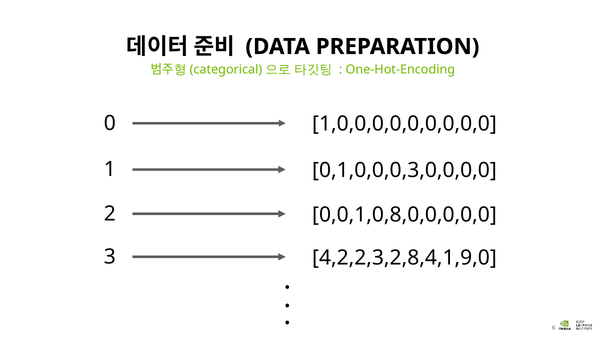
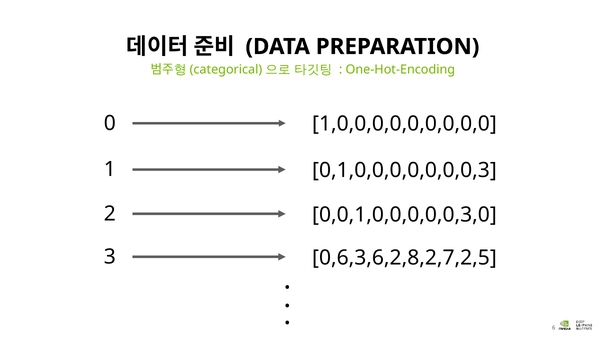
0,1,0,0,0,3,0,0,0,0: 0,1,0,0,0,3,0,0,0,0 -> 0,1,0,0,0,0,0,0,0,3
0,0,1,0,8,0,0,0,0,0: 0,0,1,0,8,0,0,0,0,0 -> 0,0,1,0,0,0,0,0,3,0
4,2,2,3,2,8,4,1,9,0: 4,2,2,3,2,8,4,1,9,0 -> 0,6,3,6,2,8,2,7,2,5
